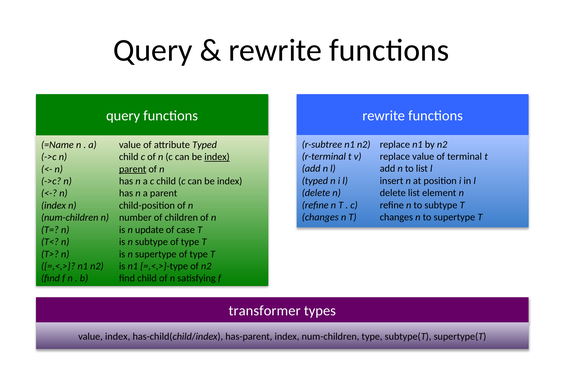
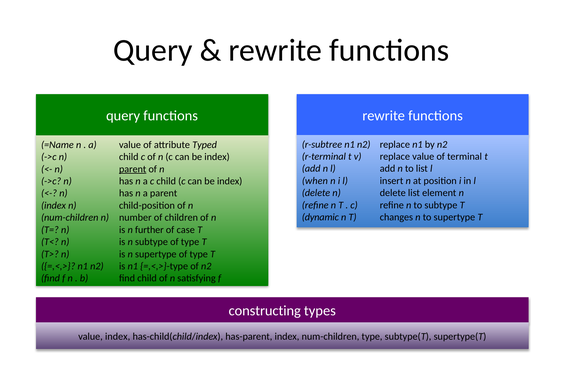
index at (217, 157) underline: present -> none
typed at (315, 181): typed -> when
changes at (320, 217): changes -> dynamic
update: update -> further
transformer: transformer -> constructing
